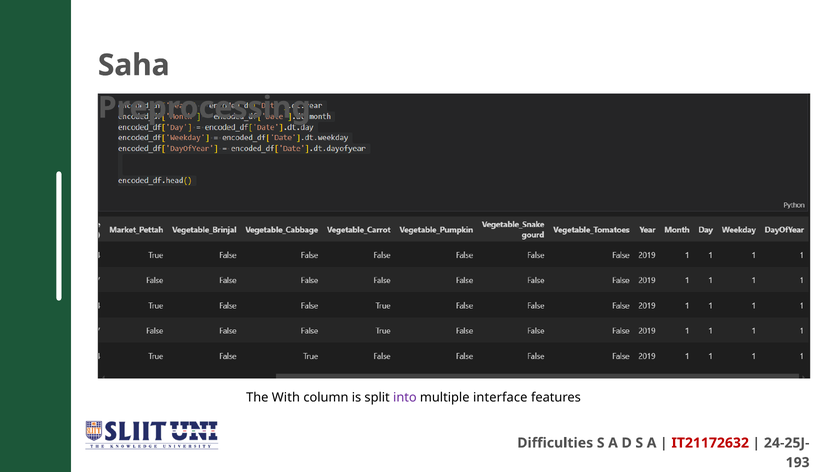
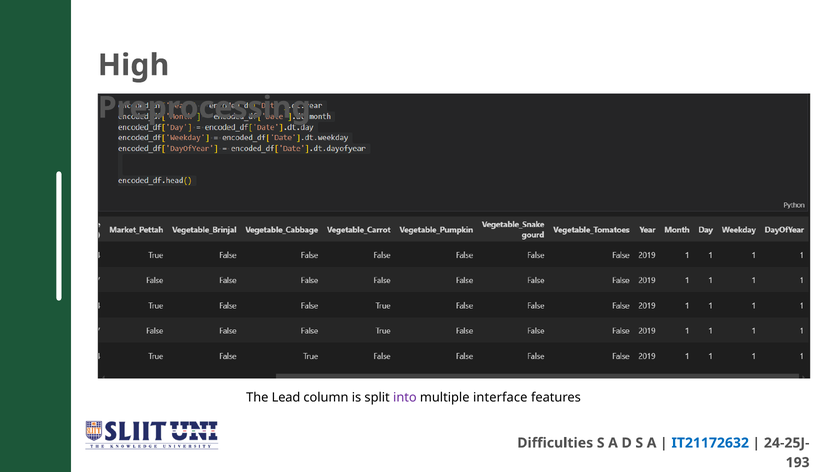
Saha: Saha -> High
With: With -> Lead
IT21172632 colour: red -> blue
